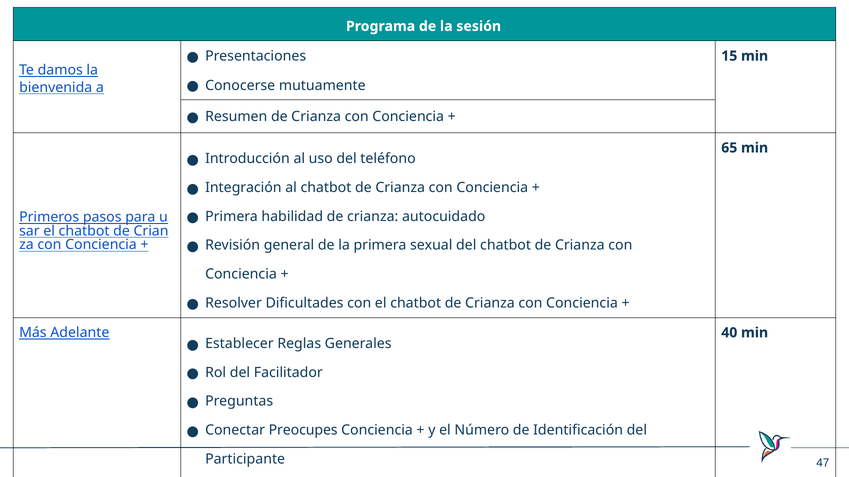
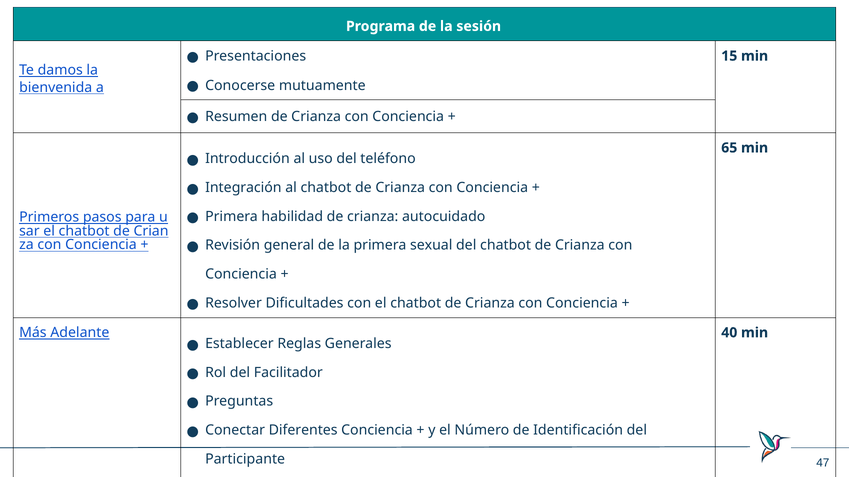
Preocupes: Preocupes -> Diferentes
